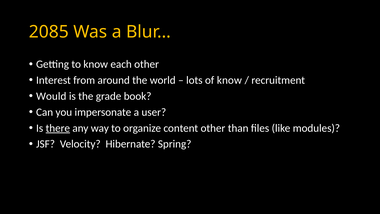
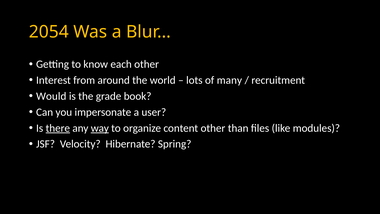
2085: 2085 -> 2054
of know: know -> many
way underline: none -> present
